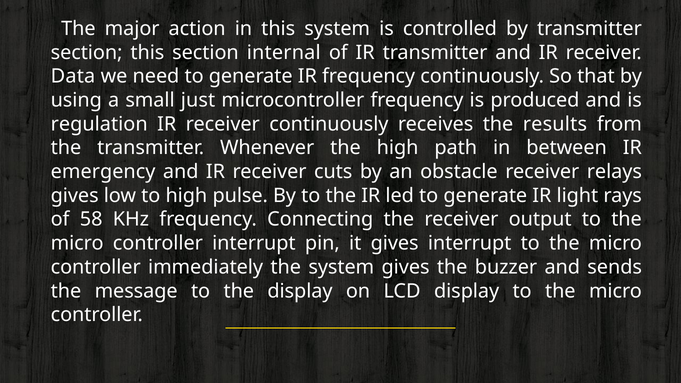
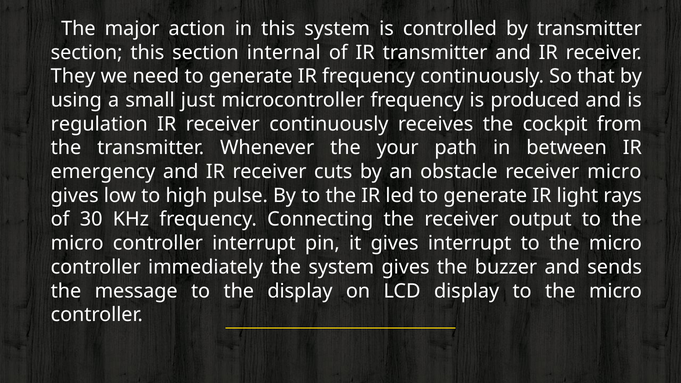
Data: Data -> They
results: results -> cockpit
the high: high -> your
receiver relays: relays -> micro
58: 58 -> 30
